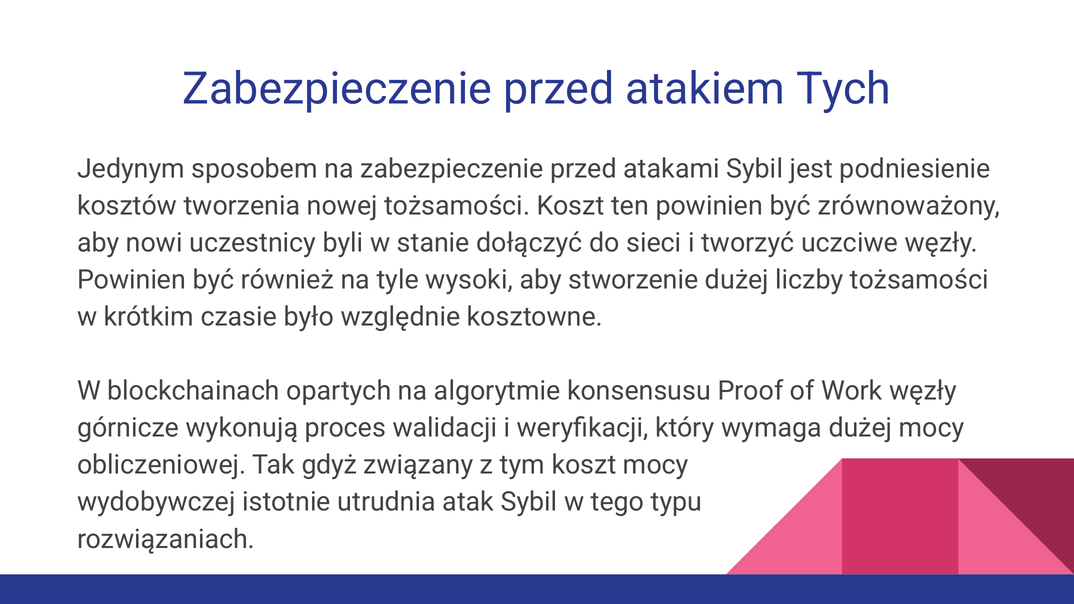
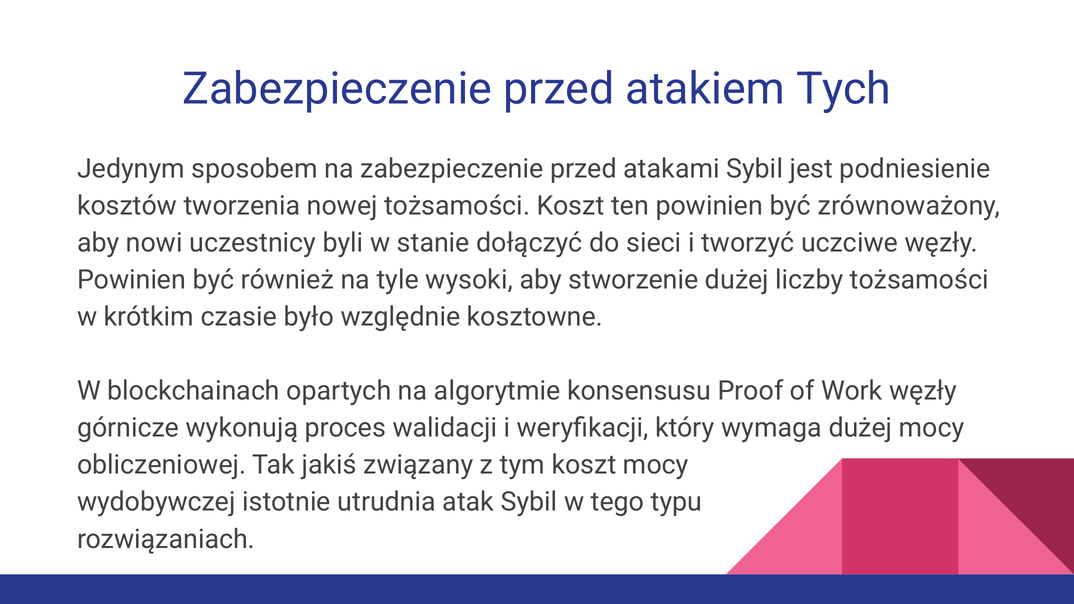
gdyż: gdyż -> jakiś
